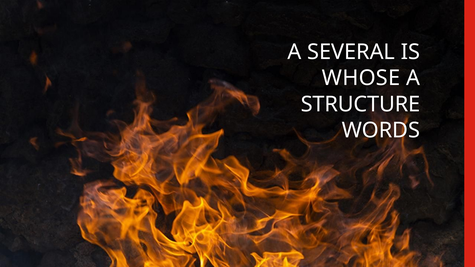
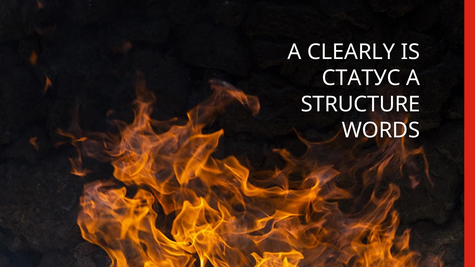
SEVERAL: SEVERAL -> CLEARLY
WHOSE: WHOSE -> СТАТУС
